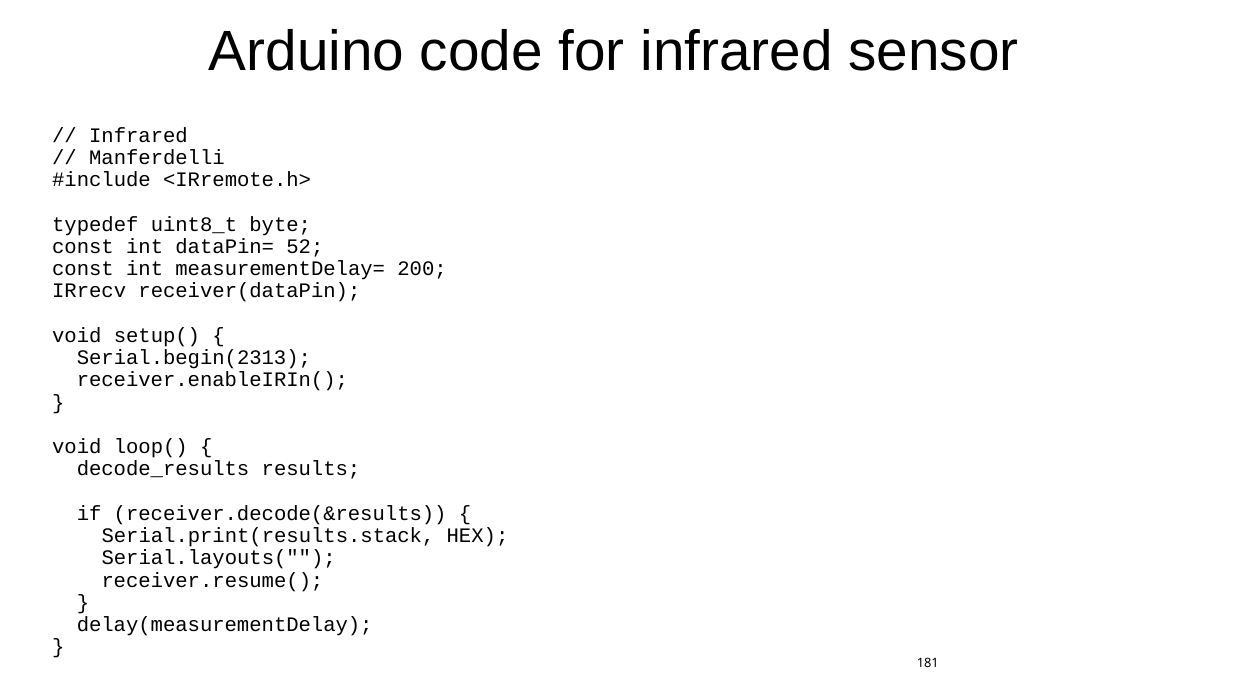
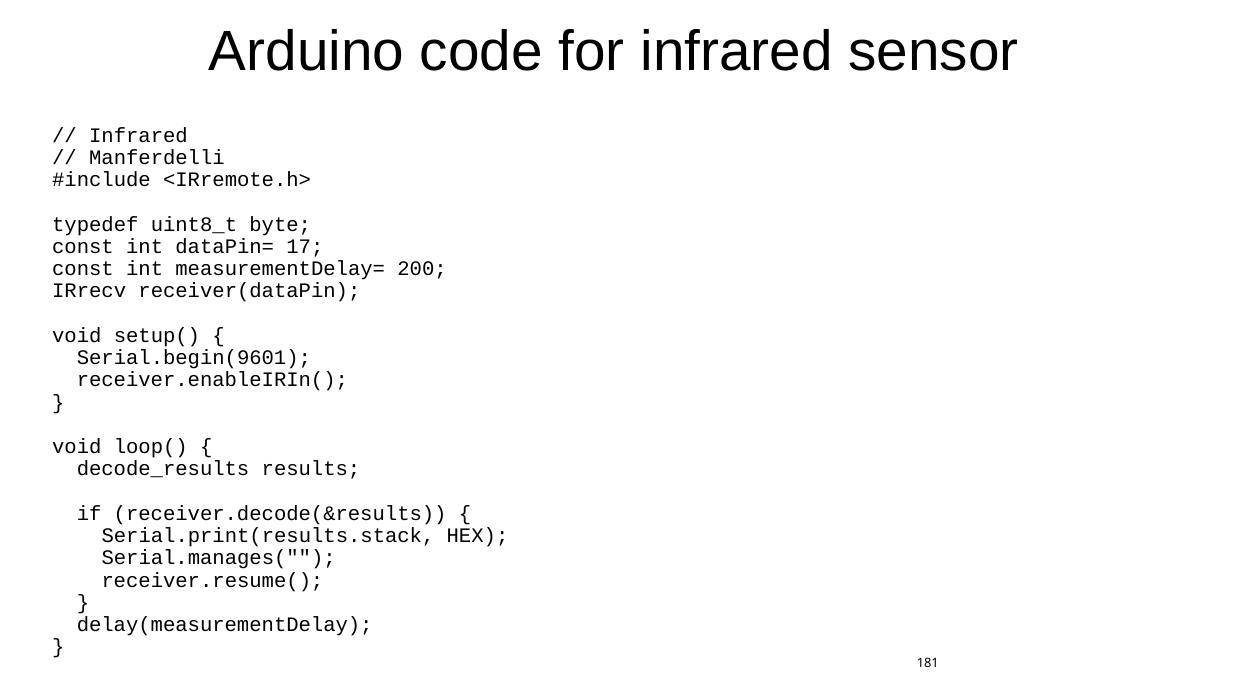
52: 52 -> 17
Serial.begin(2313: Serial.begin(2313 -> Serial.begin(9601
Serial.layouts(: Serial.layouts( -> Serial.manages(
